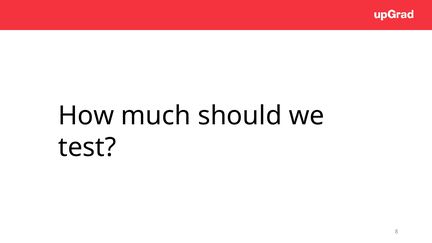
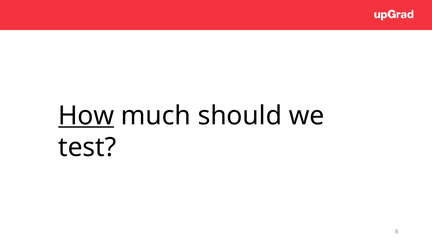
How underline: none -> present
